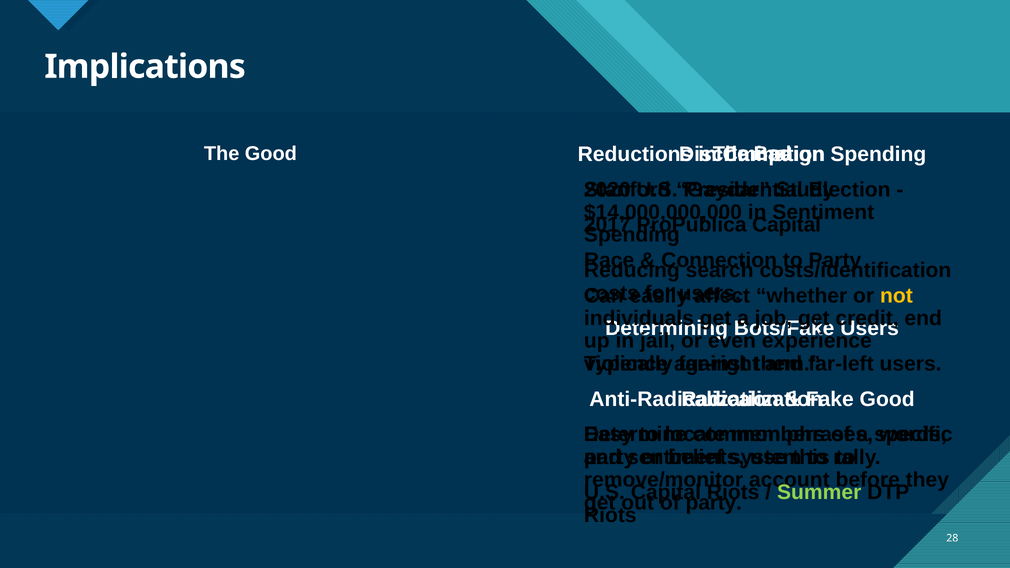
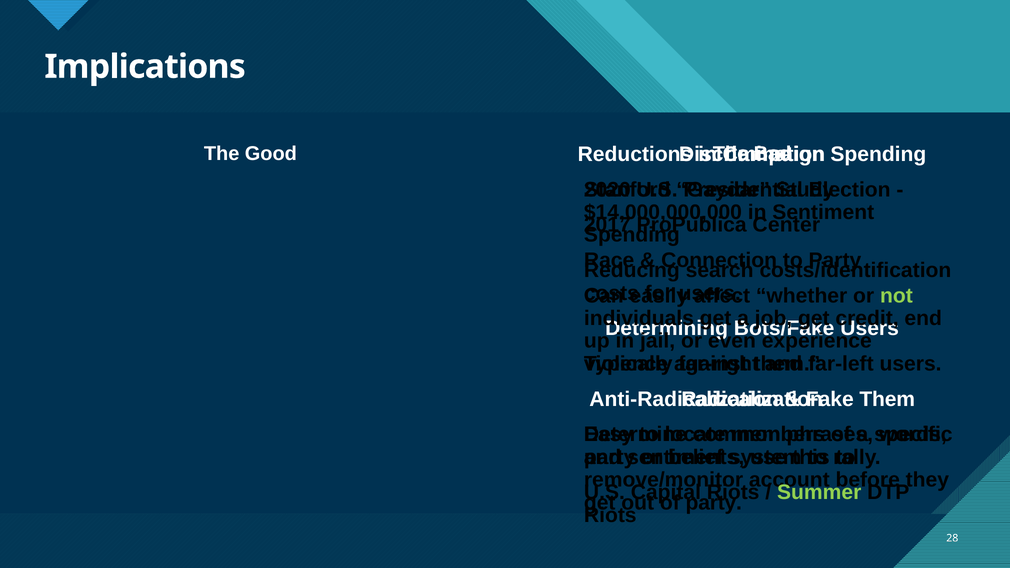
Capital at (787, 225): Capital -> Center
not colour: yellow -> light green
Good at (887, 399): Good -> Them
